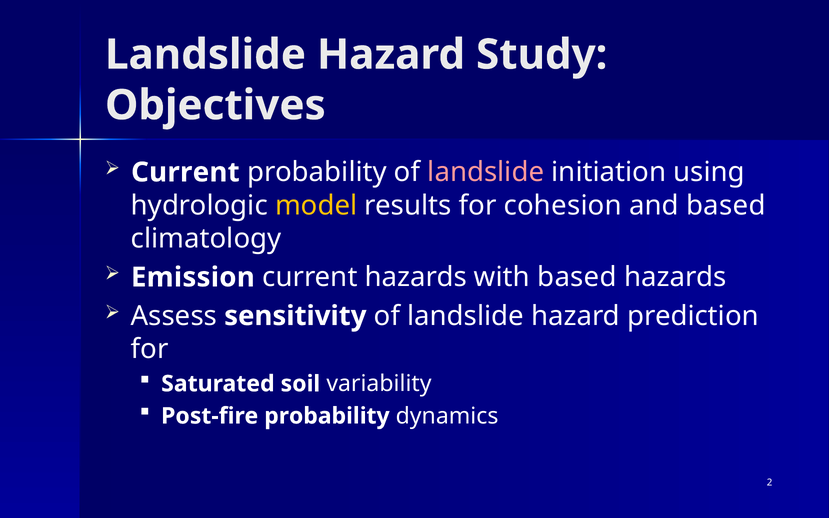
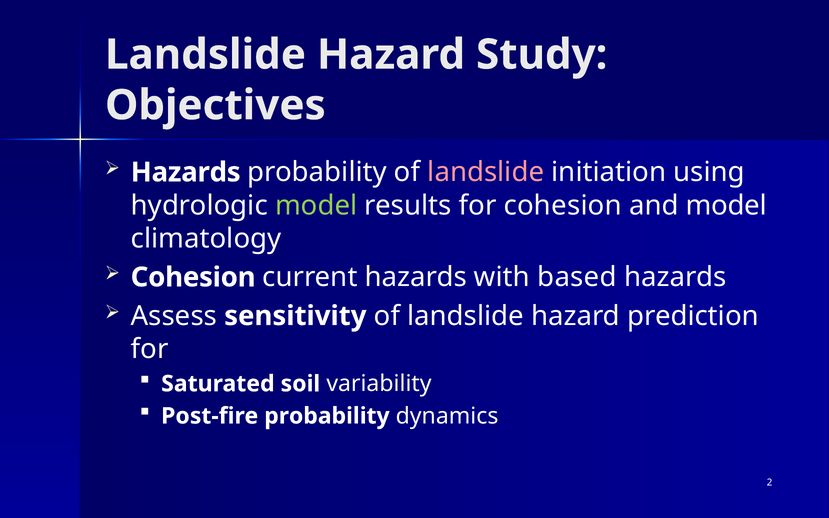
Current at (185, 172): Current -> Hazards
model at (316, 206) colour: yellow -> light green
and based: based -> model
Emission at (193, 277): Emission -> Cohesion
